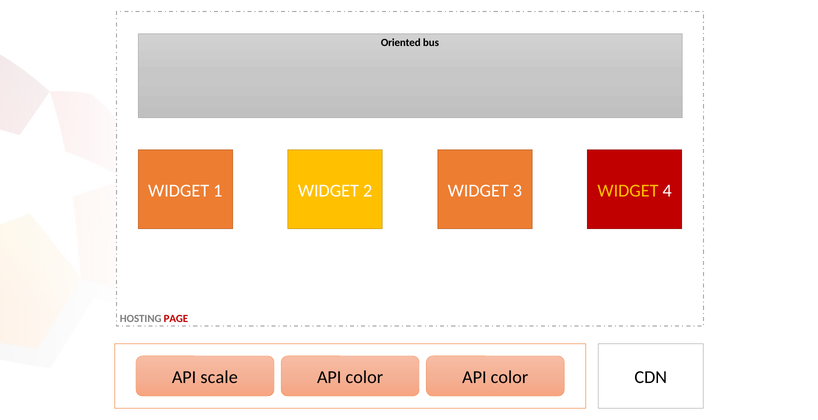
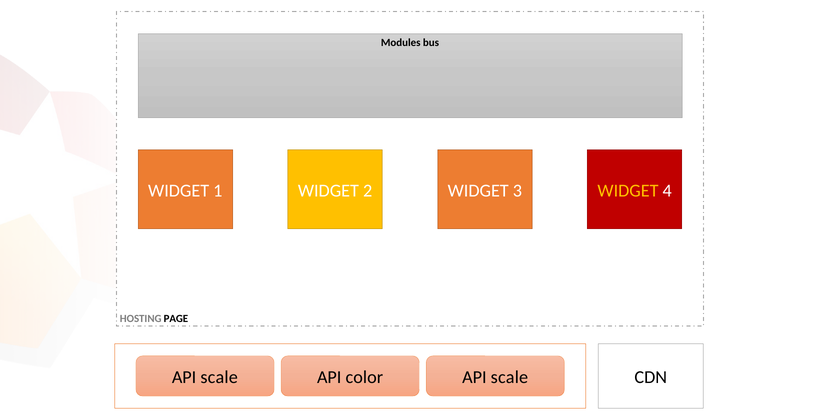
Oriented: Oriented -> Modules
PAGE colour: red -> black
color at (509, 377): color -> scale
